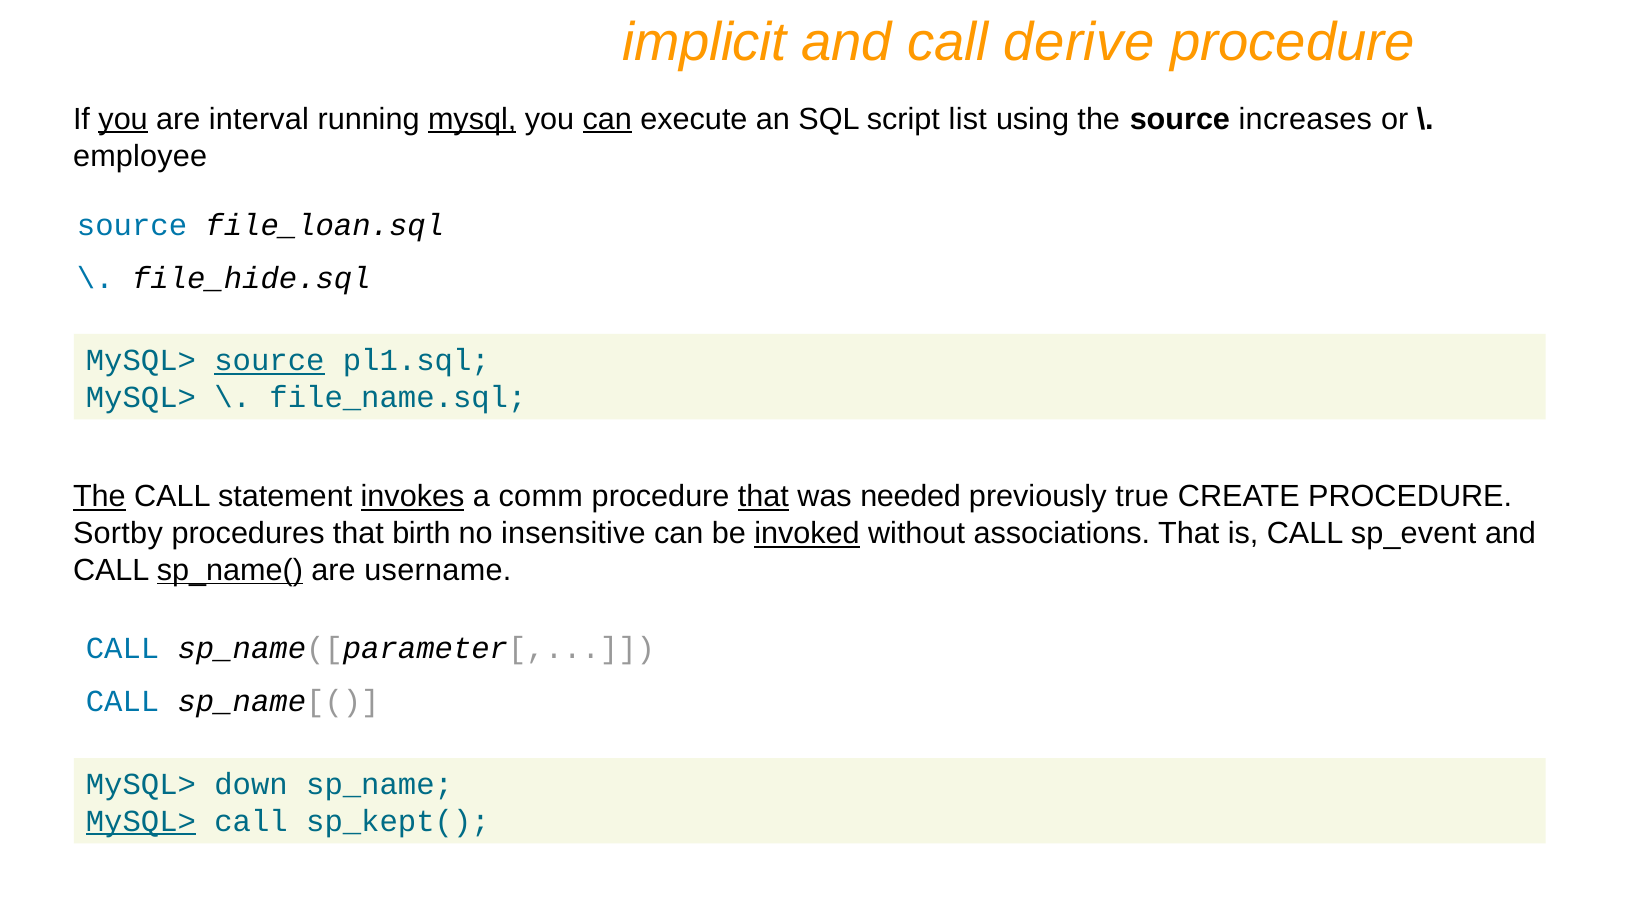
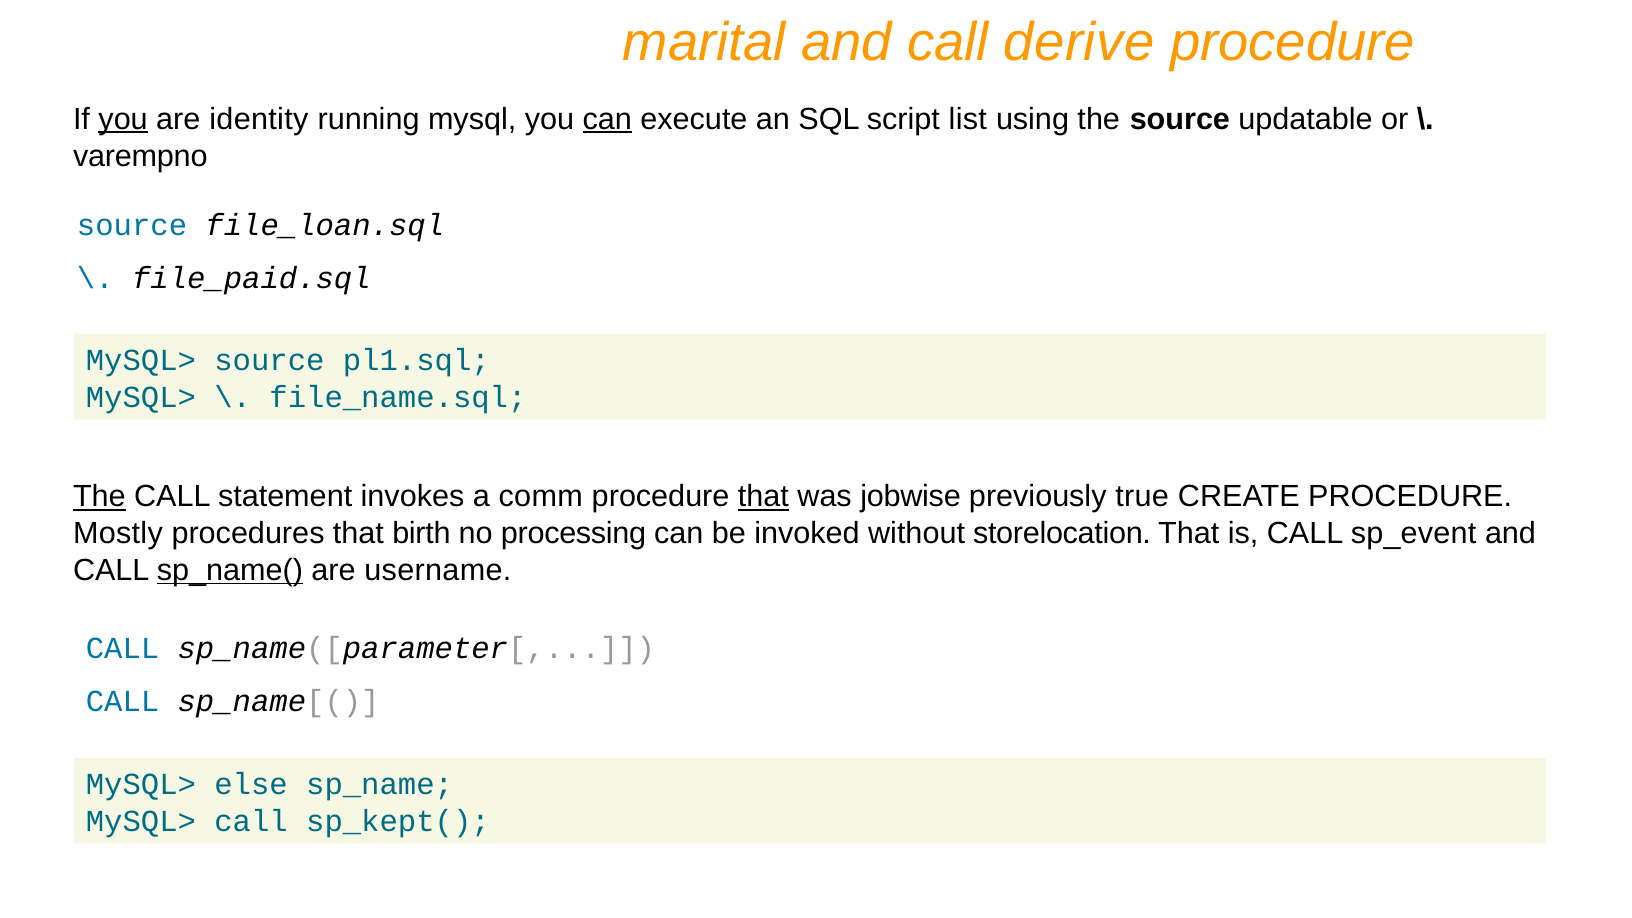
implicit: implicit -> marital
interval: interval -> identity
mysql underline: present -> none
increases: increases -> updatable
employee: employee -> varempno
file_hide.sql: file_hide.sql -> file_paid.sql
source at (269, 360) underline: present -> none
invokes underline: present -> none
needed: needed -> jobwise
Sortby: Sortby -> Mostly
insensitive: insensitive -> processing
invoked underline: present -> none
associations: associations -> storelocation
down: down -> else
MySQL> at (141, 821) underline: present -> none
